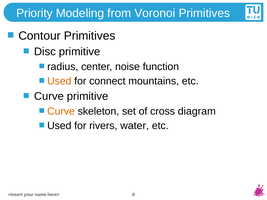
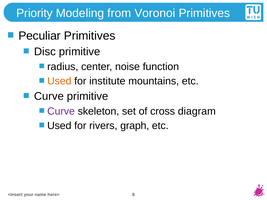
Contour: Contour -> Peculiar
connect: connect -> institute
Curve at (61, 111) colour: orange -> purple
water: water -> graph
